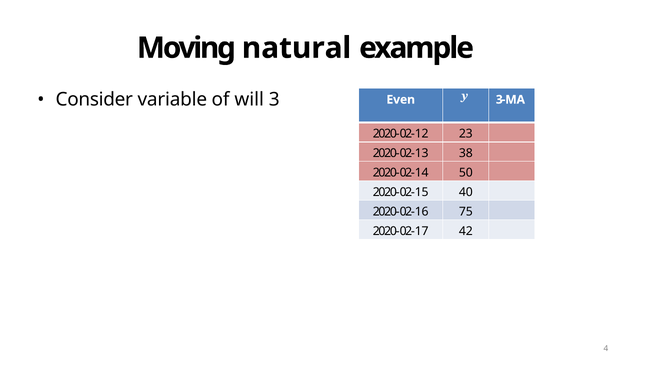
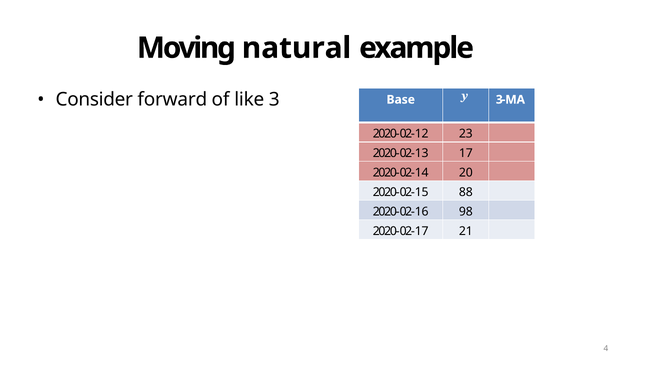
variable: variable -> forward
will: will -> like
Even: Even -> Base
38: 38 -> 17
50: 50 -> 20
40: 40 -> 88
75: 75 -> 98
42: 42 -> 21
